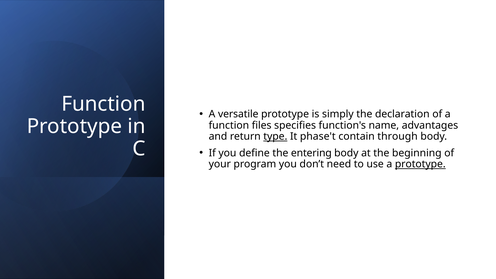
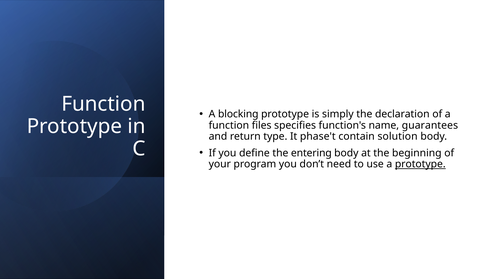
versatile: versatile -> blocking
advantages: advantages -> guarantees
type underline: present -> none
through: through -> solution
